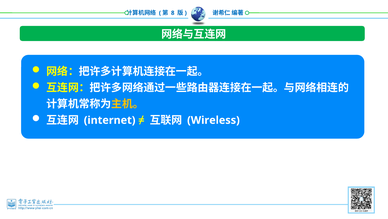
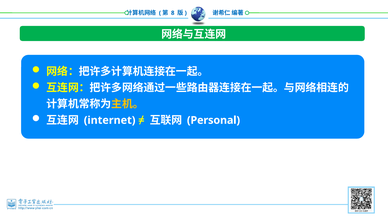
Wireless: Wireless -> Personal
